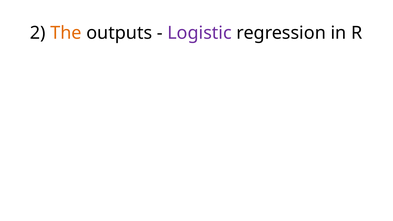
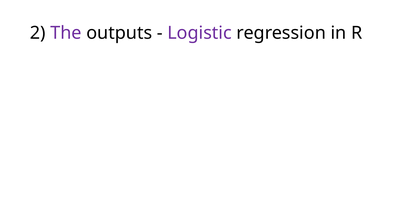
The colour: orange -> purple
